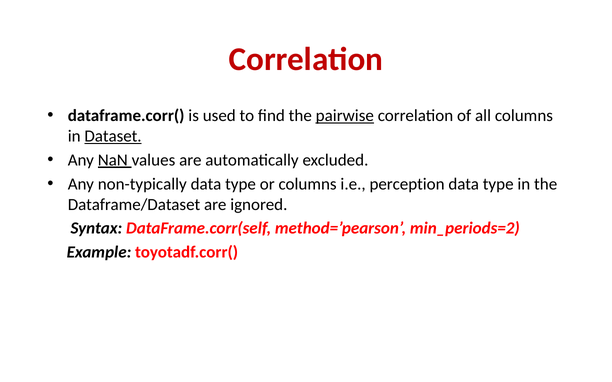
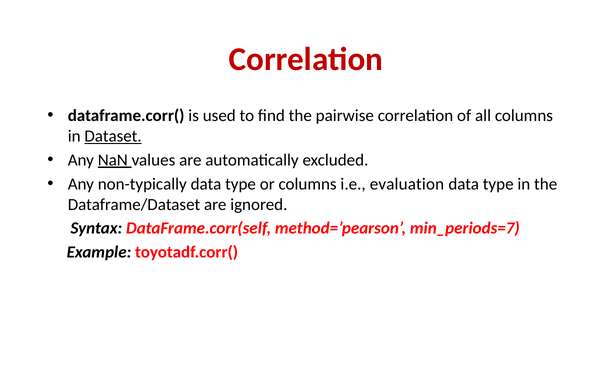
pairwise underline: present -> none
perception: perception -> evaluation
min_periods=2: min_periods=2 -> min_periods=7
